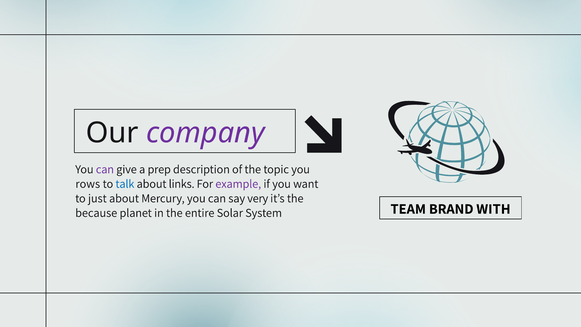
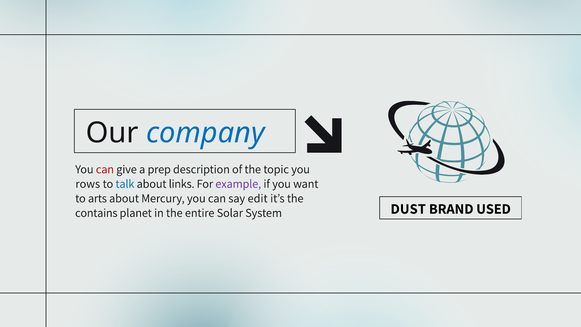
company colour: purple -> blue
can at (105, 169) colour: purple -> red
just: just -> arts
very: very -> edit
because: because -> contains
TEAM: TEAM -> DUST
WITH: WITH -> USED
